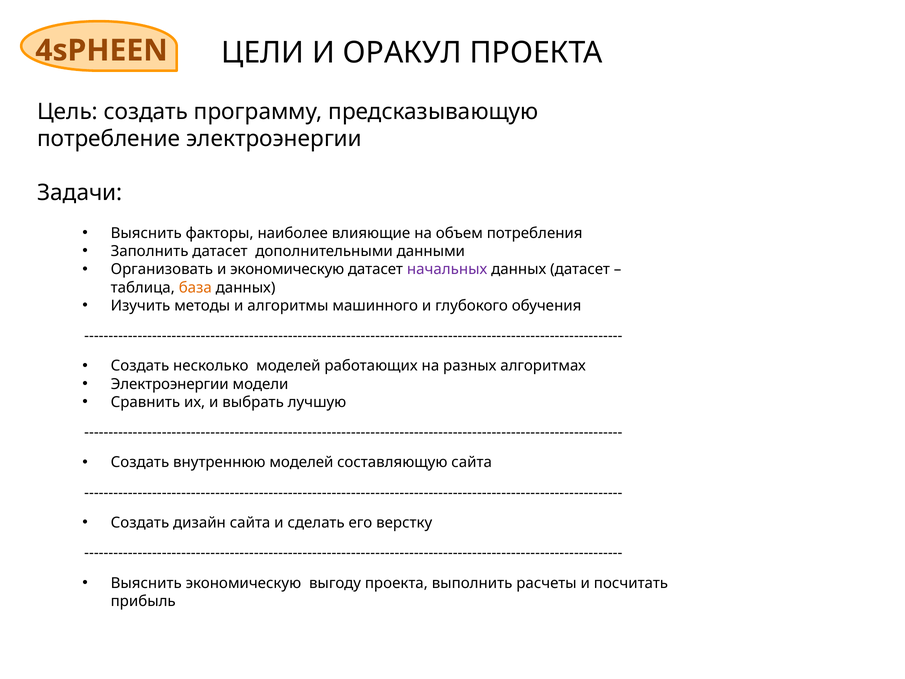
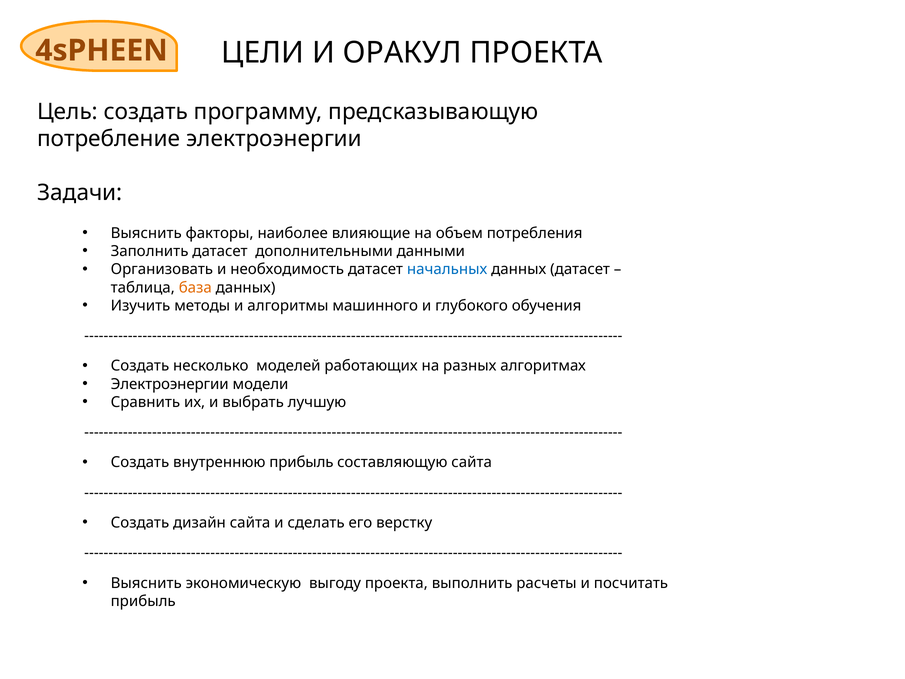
и экономическую: экономическую -> необходимость
начальных colour: purple -> blue
внутреннюю моделей: моделей -> прибыль
